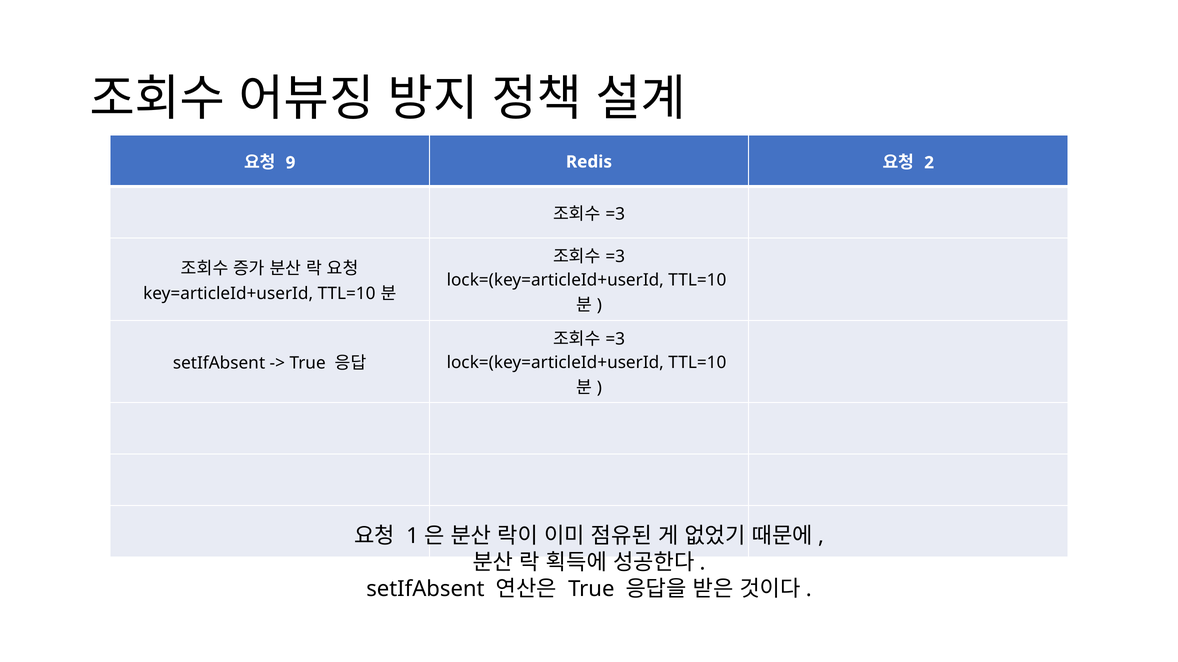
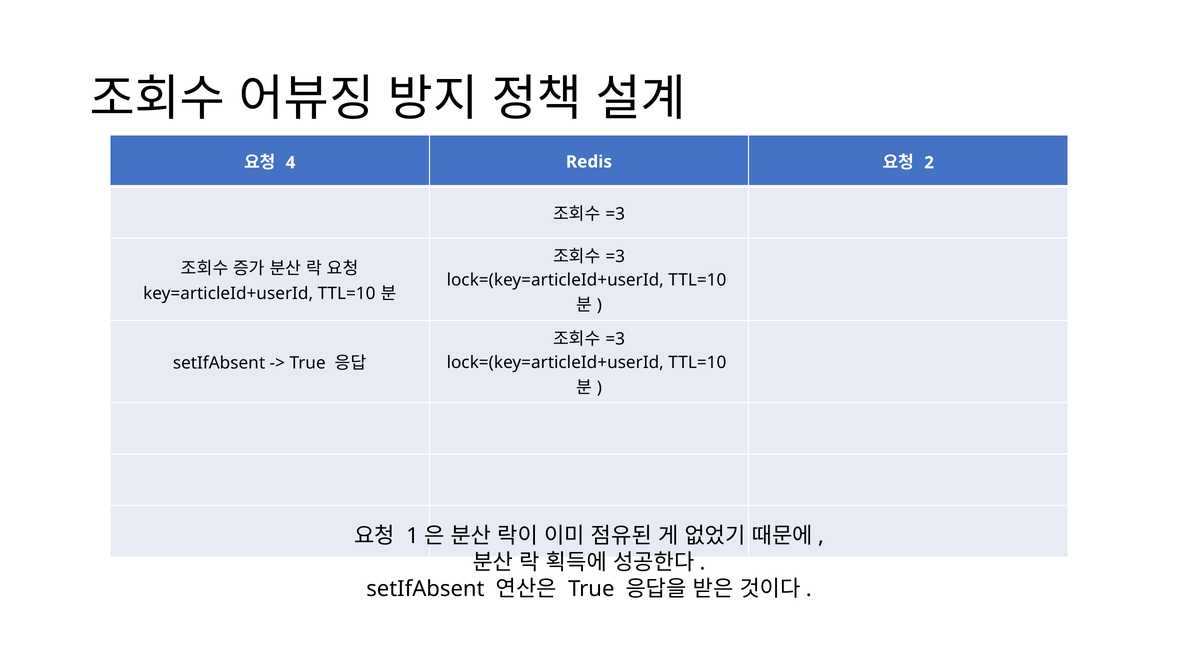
9: 9 -> 4
